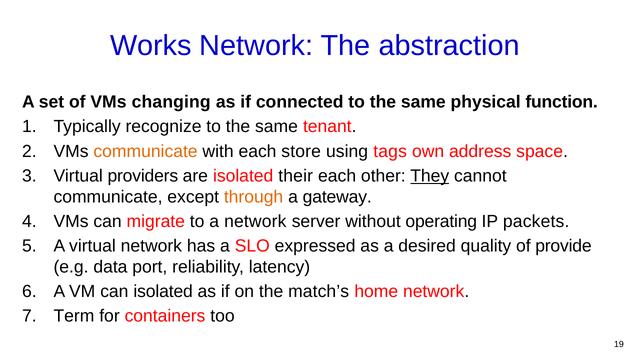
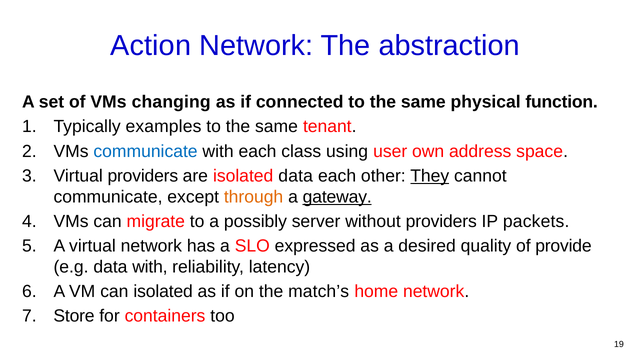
Works: Works -> Action
recognize: recognize -> examples
communicate at (146, 151) colour: orange -> blue
store: store -> class
tags: tags -> user
isolated their: their -> data
gateway underline: none -> present
a network: network -> possibly
without operating: operating -> providers
data port: port -> with
Term: Term -> Store
